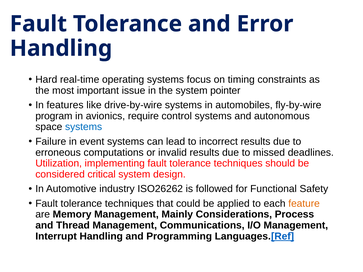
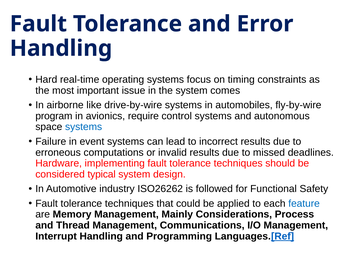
pointer: pointer -> comes
features: features -> airborne
Utilization: Utilization -> Hardware
critical: critical -> typical
feature colour: orange -> blue
